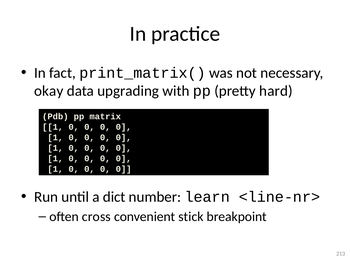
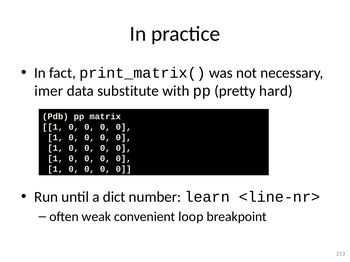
okay: okay -> imer
upgrading: upgrading -> substitute
cross: cross -> weak
stick: stick -> loop
